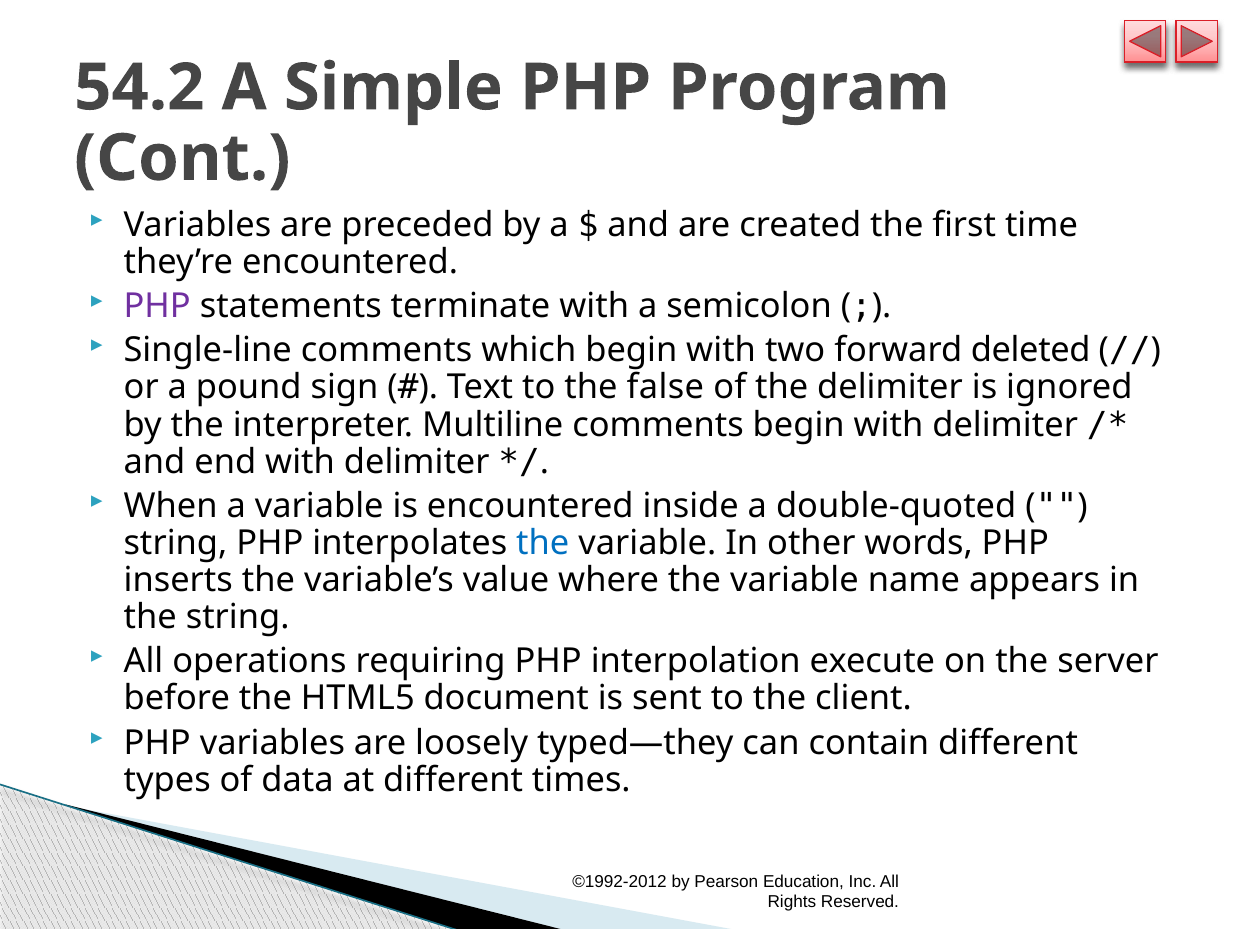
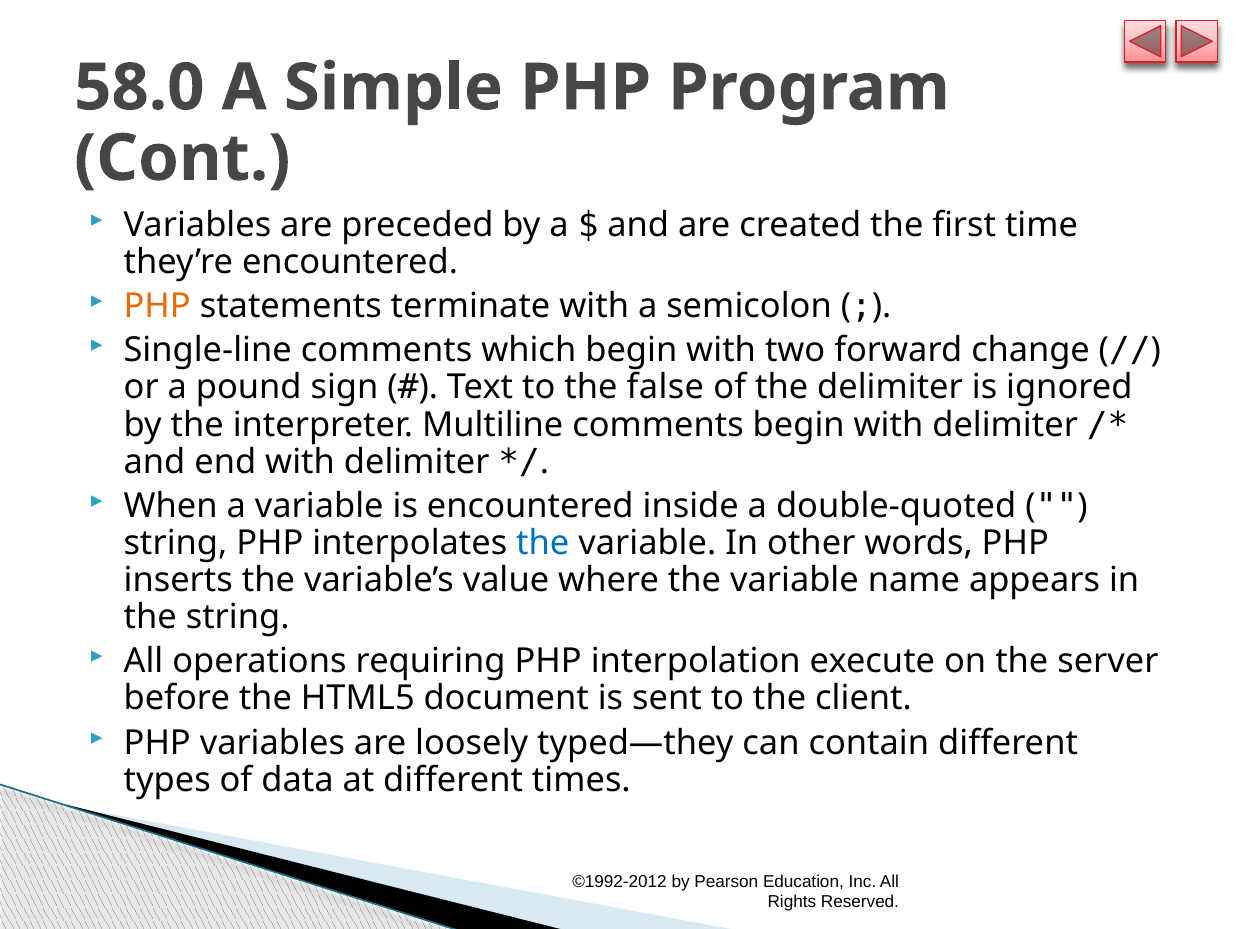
54.2: 54.2 -> 58.0
PHP at (157, 306) colour: purple -> orange
deleted: deleted -> change
